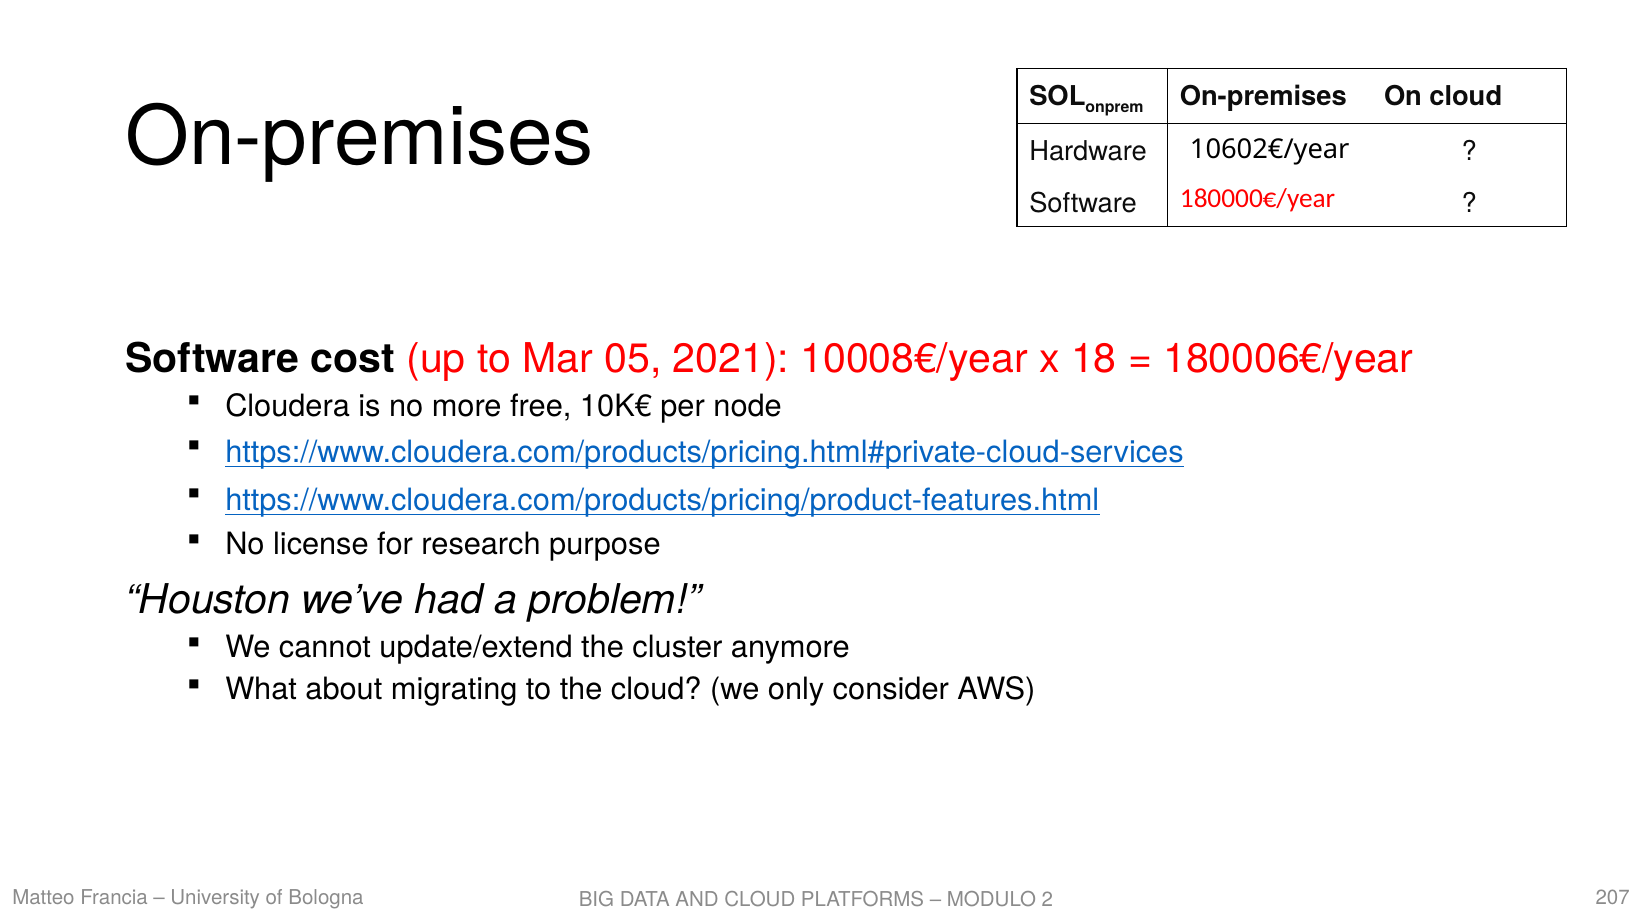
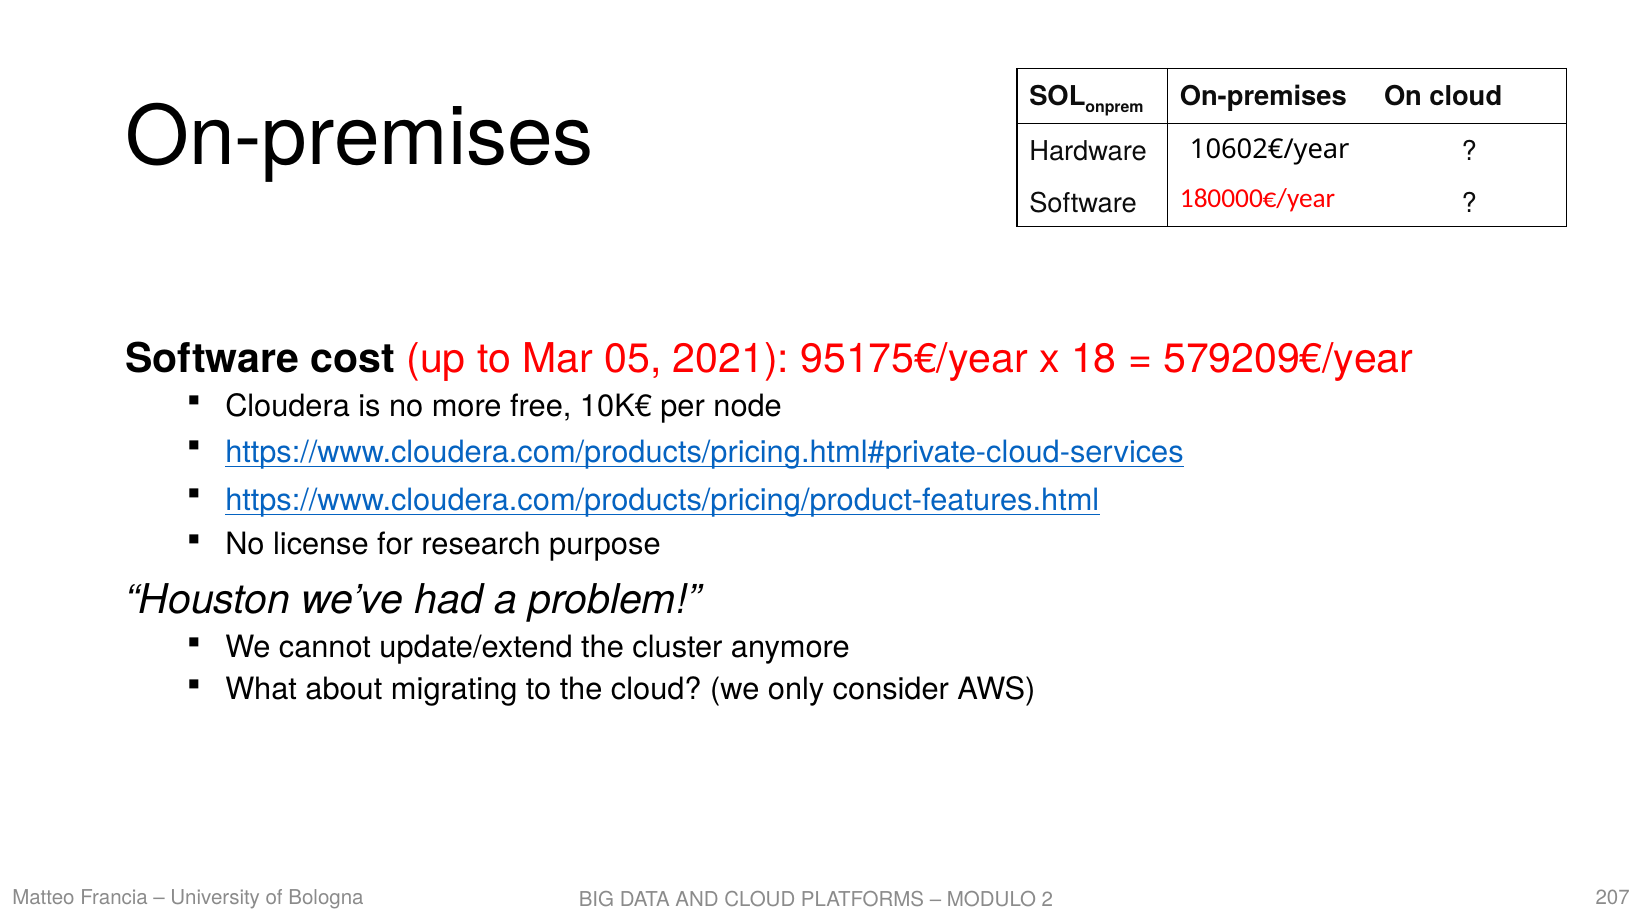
10008€/year: 10008€/year -> 95175€/year
180006€/year: 180006€/year -> 579209€/year
